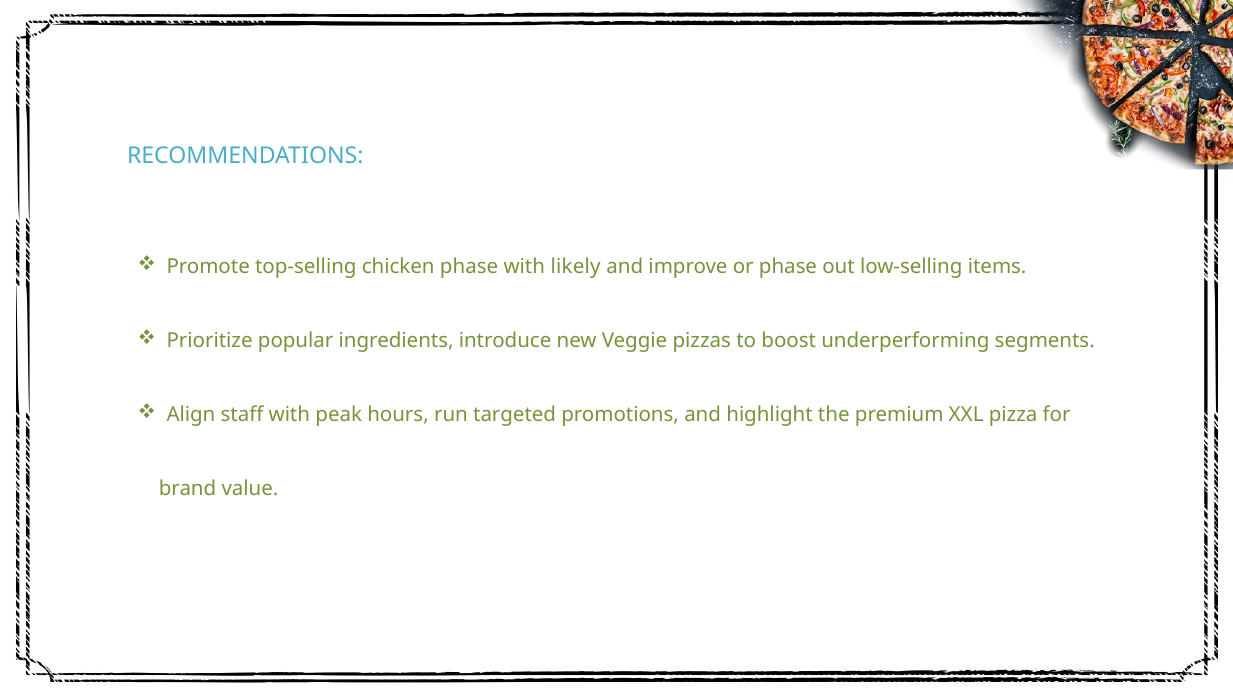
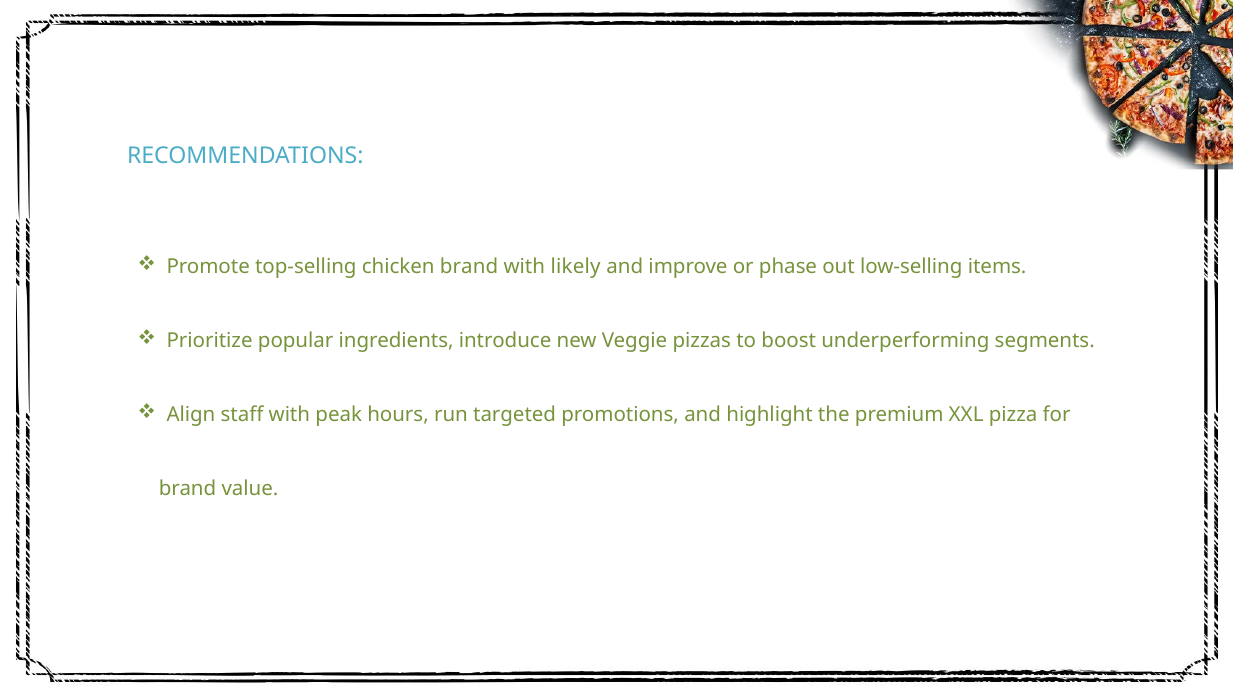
chicken phase: phase -> brand
